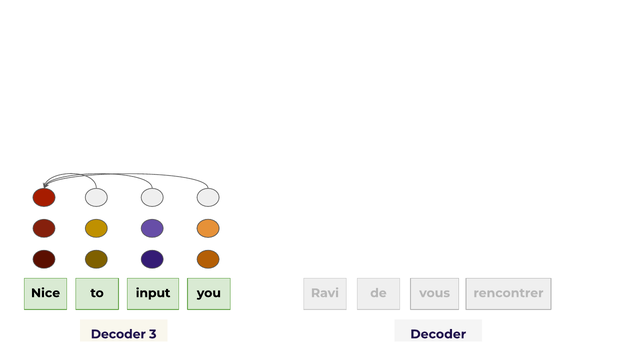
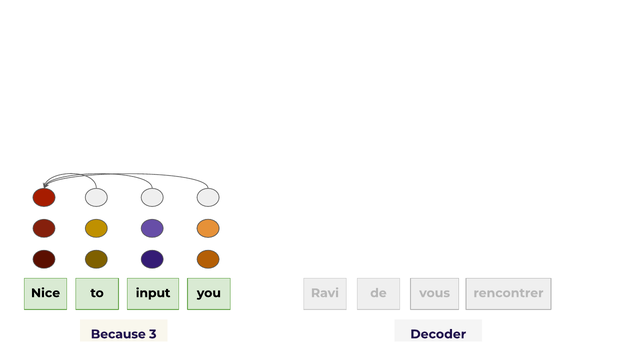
Decoder at (118, 334): Decoder -> Because
